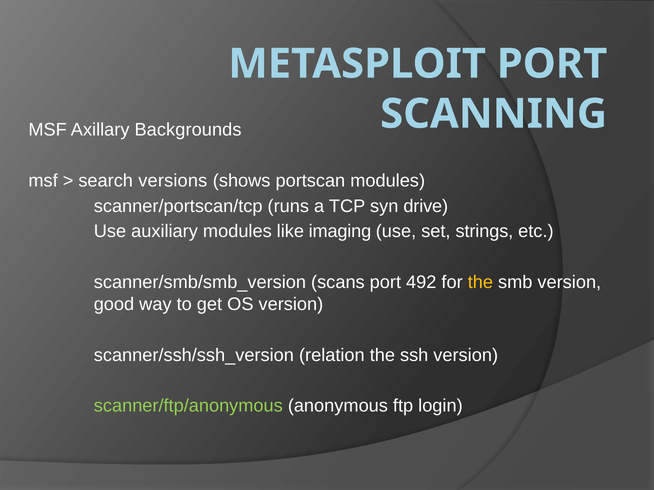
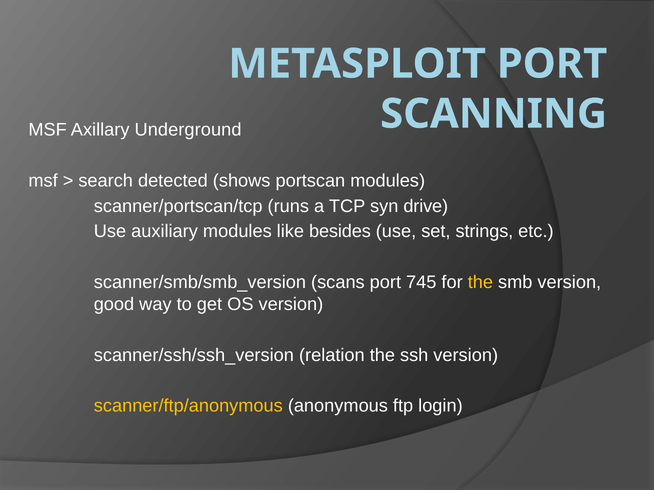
Backgrounds: Backgrounds -> Underground
versions: versions -> detected
imaging: imaging -> besides
492: 492 -> 745
scanner/ftp/anonymous colour: light green -> yellow
